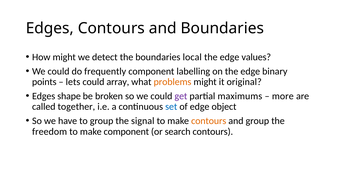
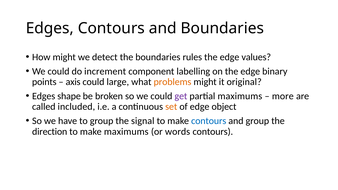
local: local -> rules
frequently: frequently -> increment
lets: lets -> axis
array: array -> large
together: together -> included
set colour: blue -> orange
contours at (209, 121) colour: orange -> blue
freedom: freedom -> direction
make component: component -> maximums
search: search -> words
